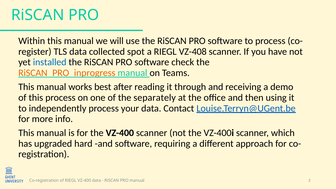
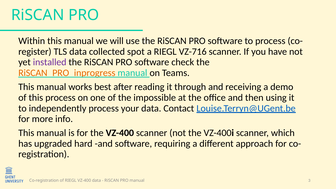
VZ-408: VZ-408 -> VZ-716
installed colour: blue -> purple
separately: separately -> impossible
